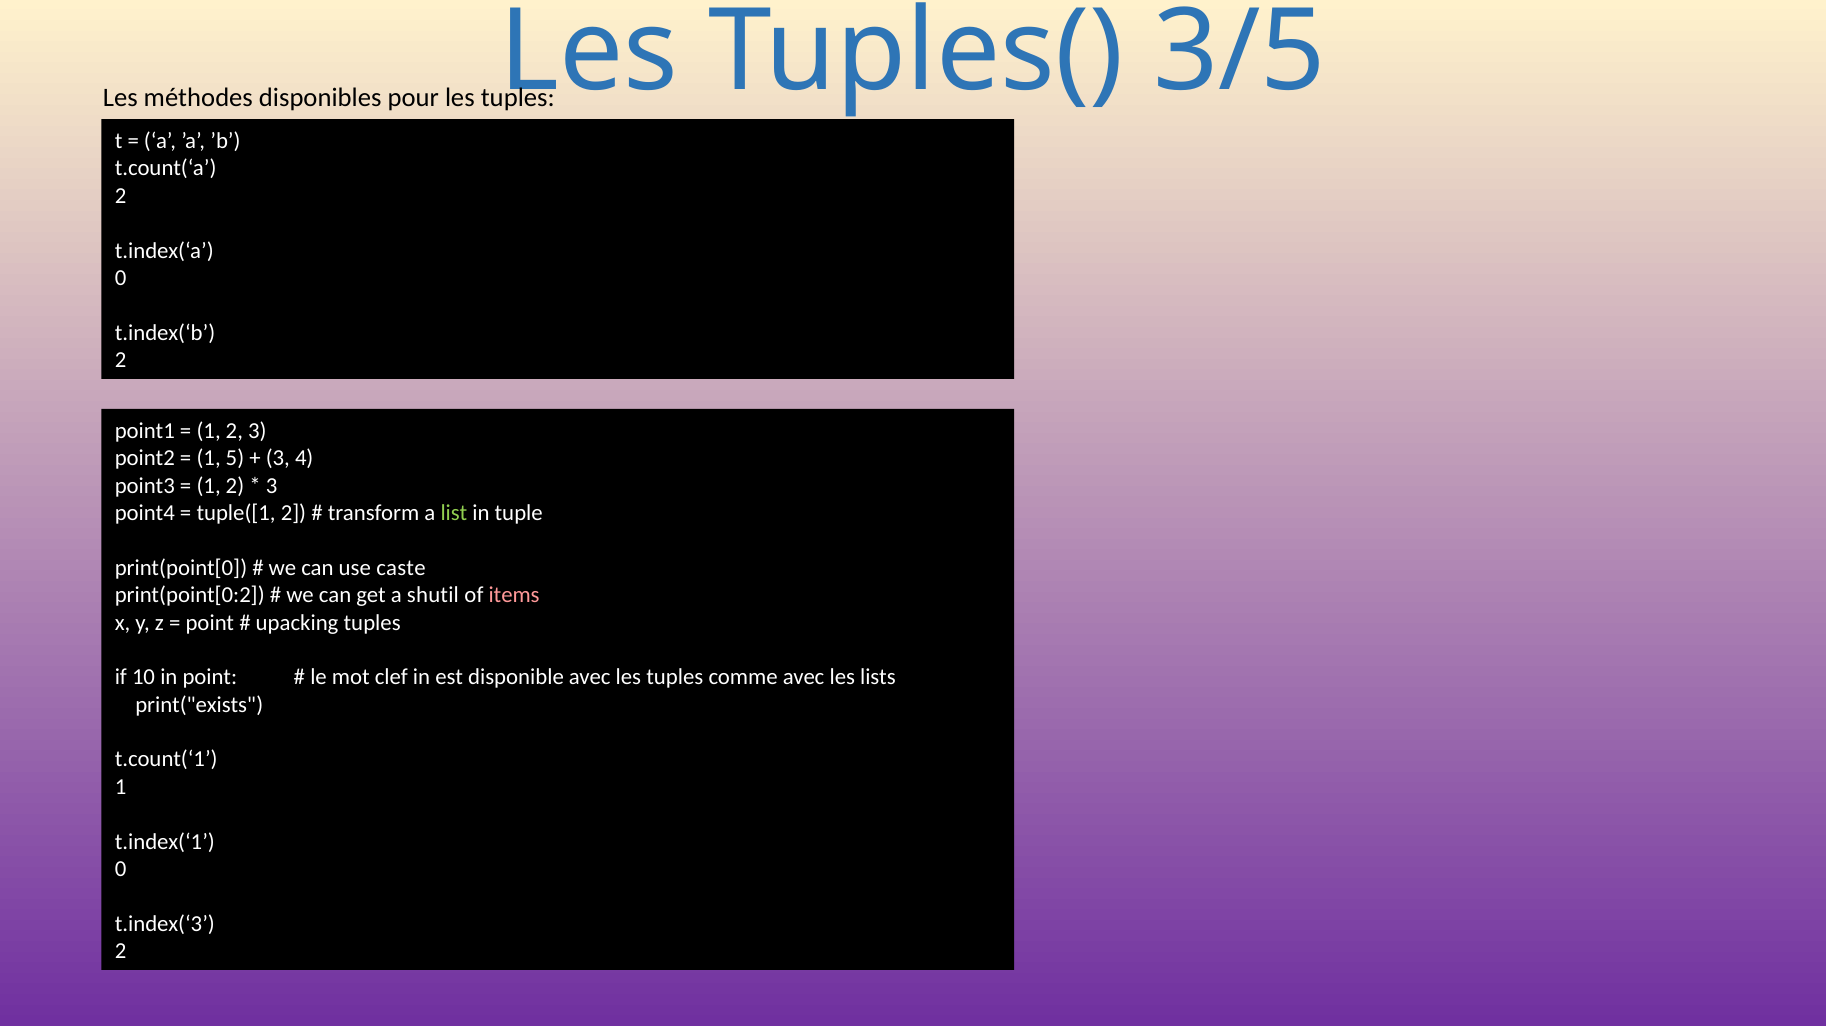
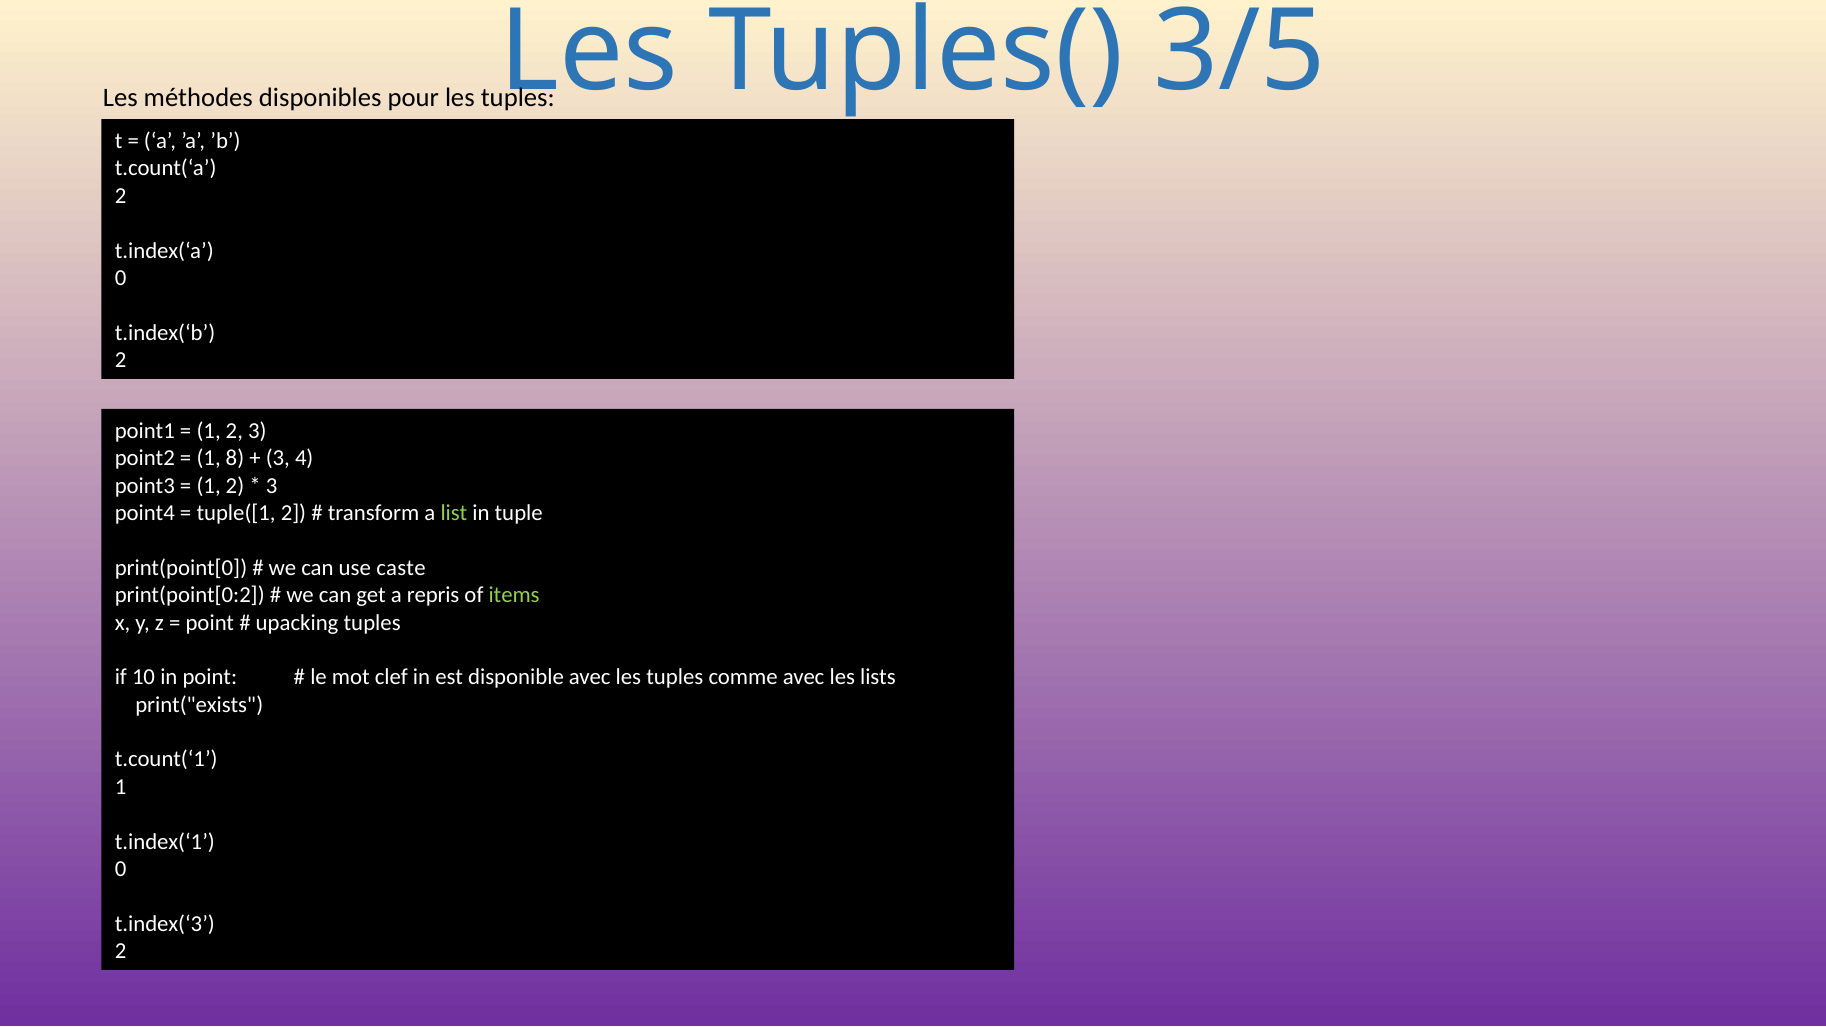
5: 5 -> 8
shutil: shutil -> repris
items colour: pink -> light green
